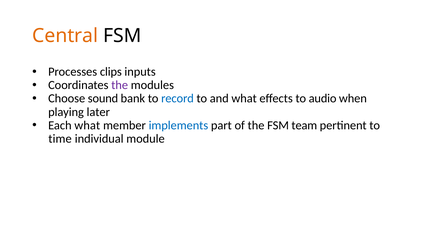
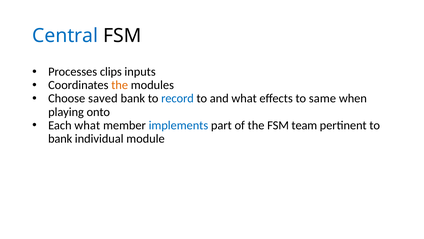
Central colour: orange -> blue
the at (120, 85) colour: purple -> orange
sound: sound -> saved
audio: audio -> same
later: later -> onto
time at (60, 138): time -> bank
